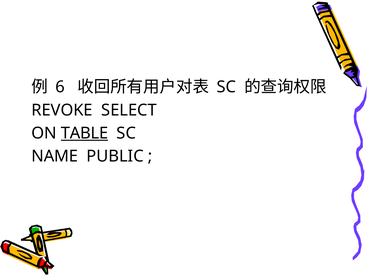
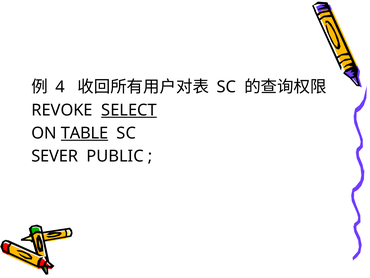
6: 6 -> 4
SELECT underline: none -> present
NAME: NAME -> SEVER
